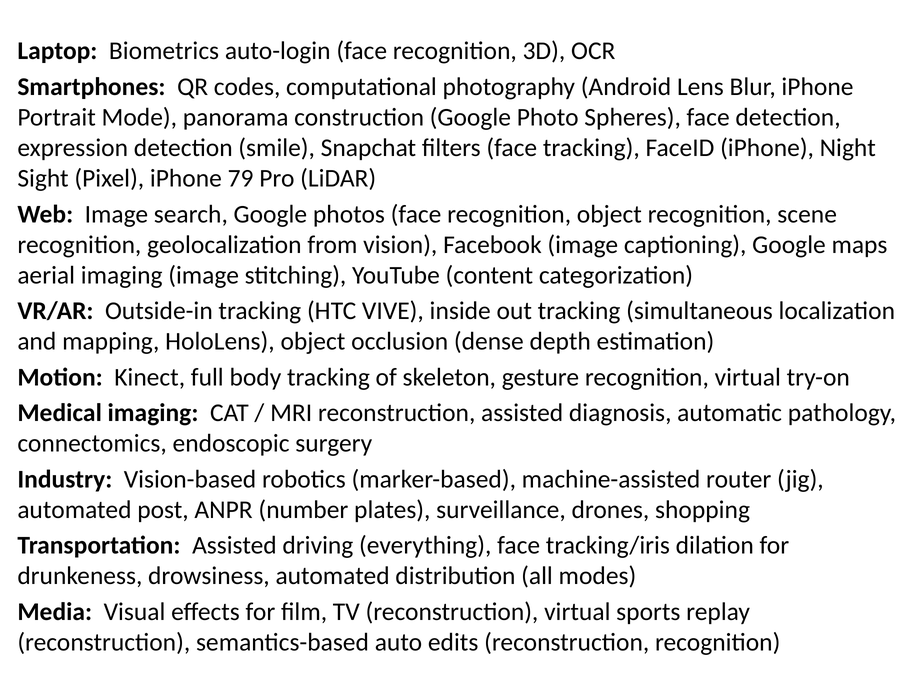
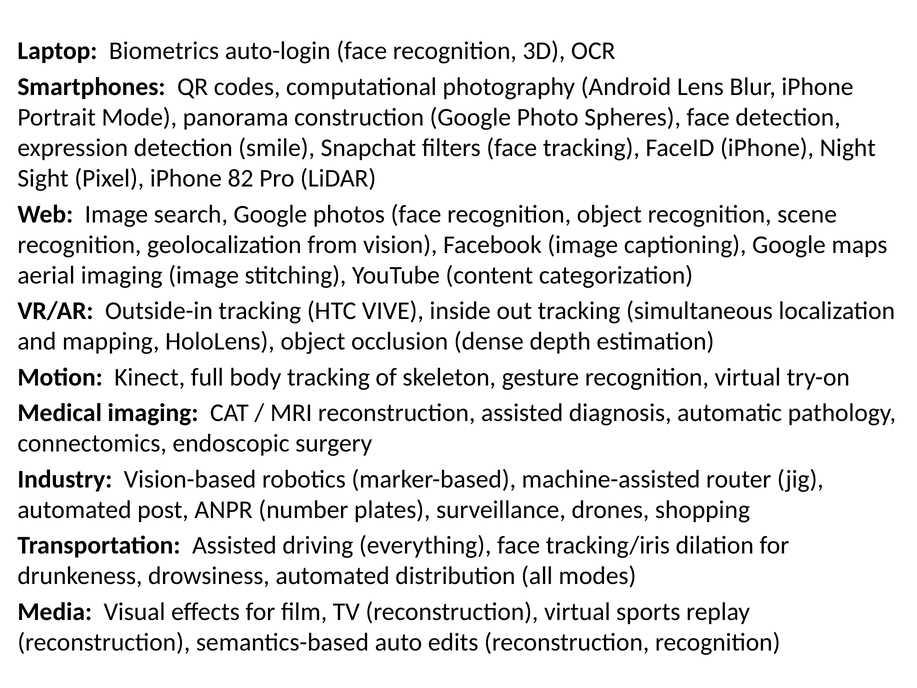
79: 79 -> 82
